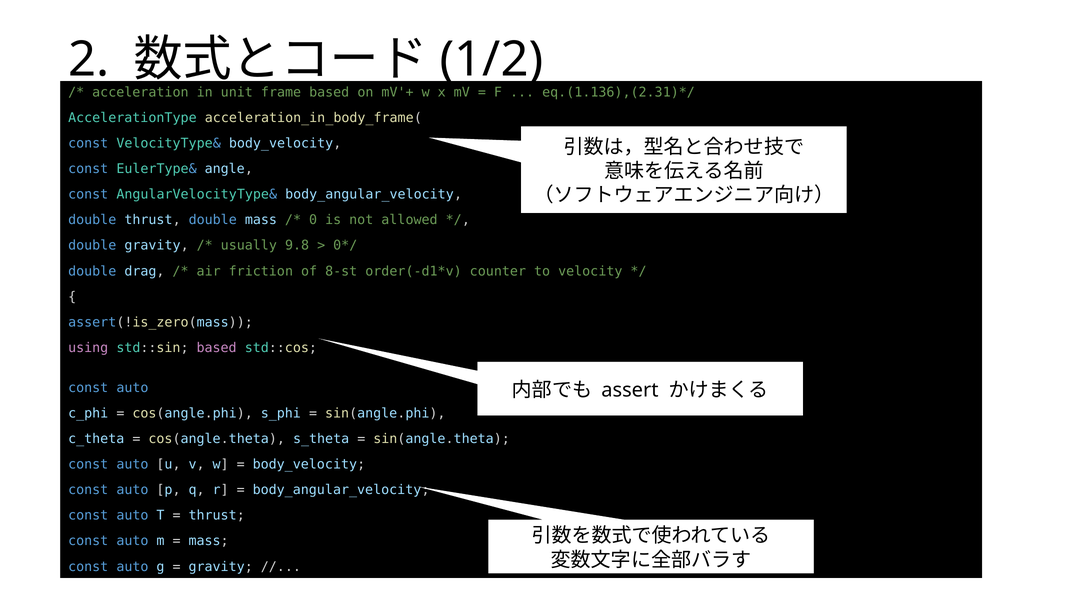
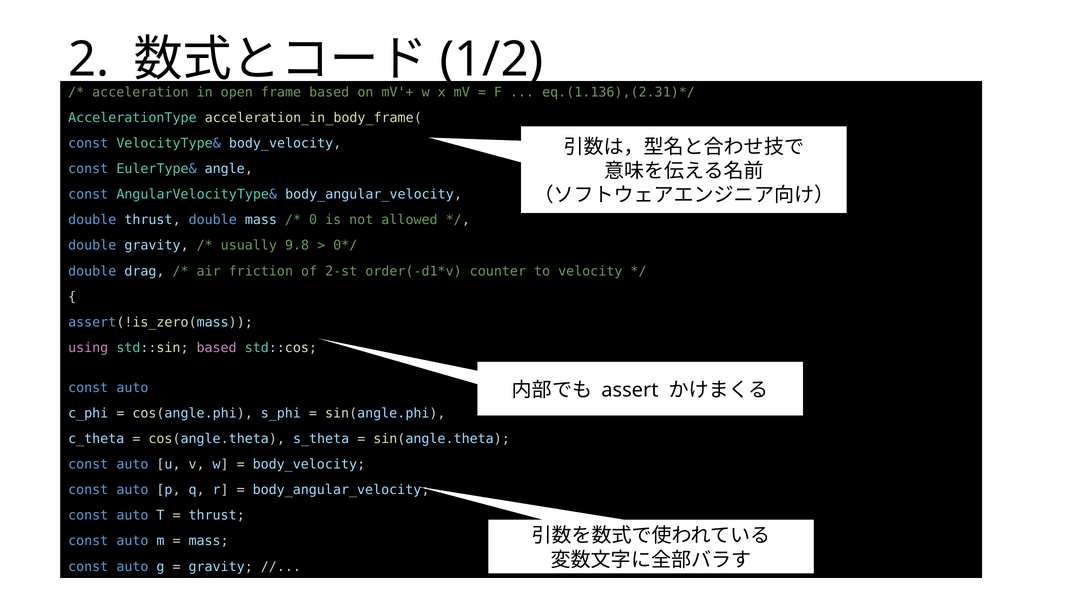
unit: unit -> open
8-st: 8-st -> 2-st
